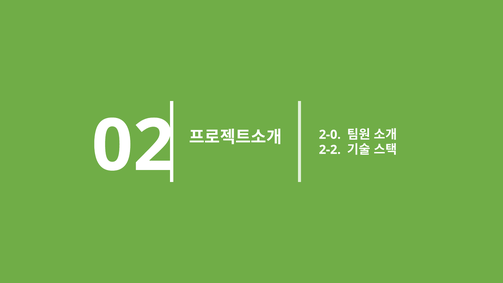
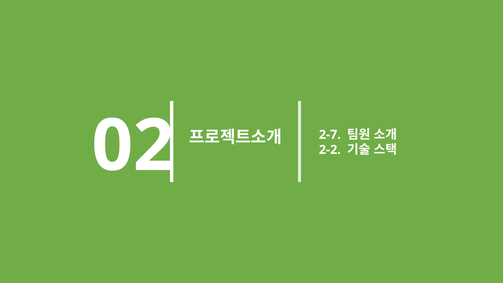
2-0: 2-0 -> 2-7
